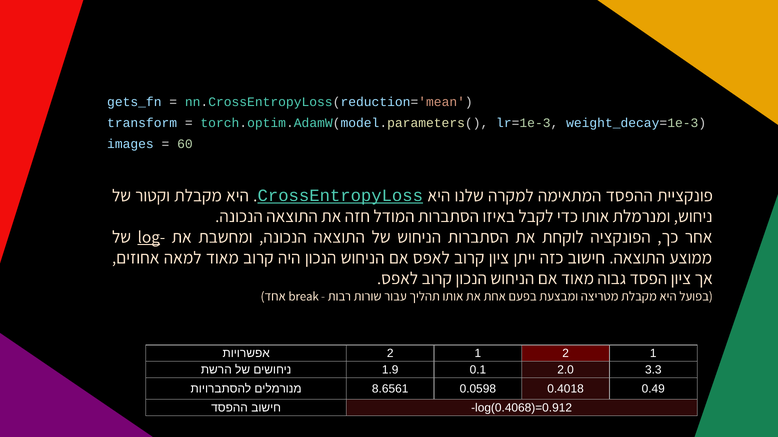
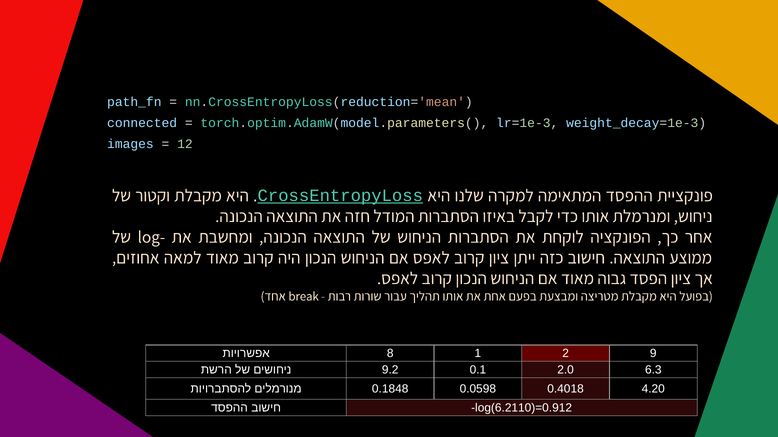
gets_fn: gets_fn -> path_fn
transform: transform -> connected
60: 60 -> 12
log underline: present -> none
2 at (390, 354): 2 -> 8
1 2 1: 1 -> 9
1.9: 1.9 -> 9.2
3.3: 3.3 -> 6.3
8.6561: 8.6561 -> 0.1848
0.49: 0.49 -> 4.20
log(0.4068)=0.912: log(0.4068)=0.912 -> log(6.2110)=0.912
